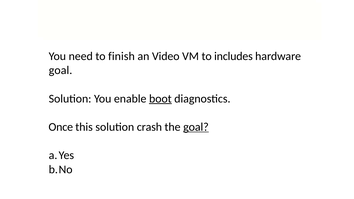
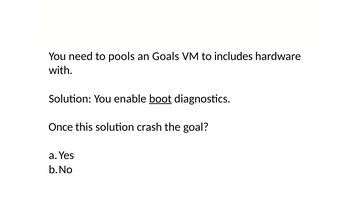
finish: finish -> pools
Video: Video -> Goals
goal at (61, 70): goal -> with
goal at (196, 127) underline: present -> none
